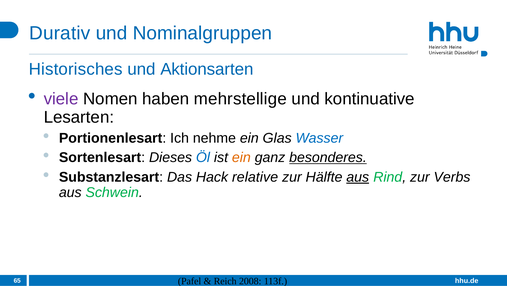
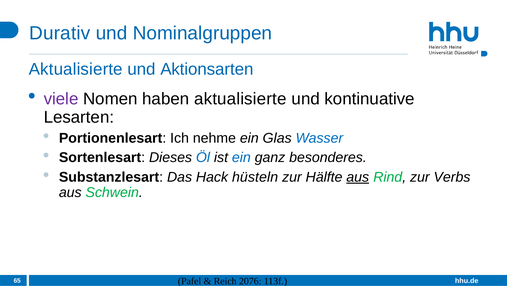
Historisches at (76, 69): Historisches -> Aktualisierte
haben mehrstellige: mehrstellige -> aktualisierte
ein at (241, 157) colour: orange -> blue
besonderes underline: present -> none
relative: relative -> hüsteln
2008: 2008 -> 2076
